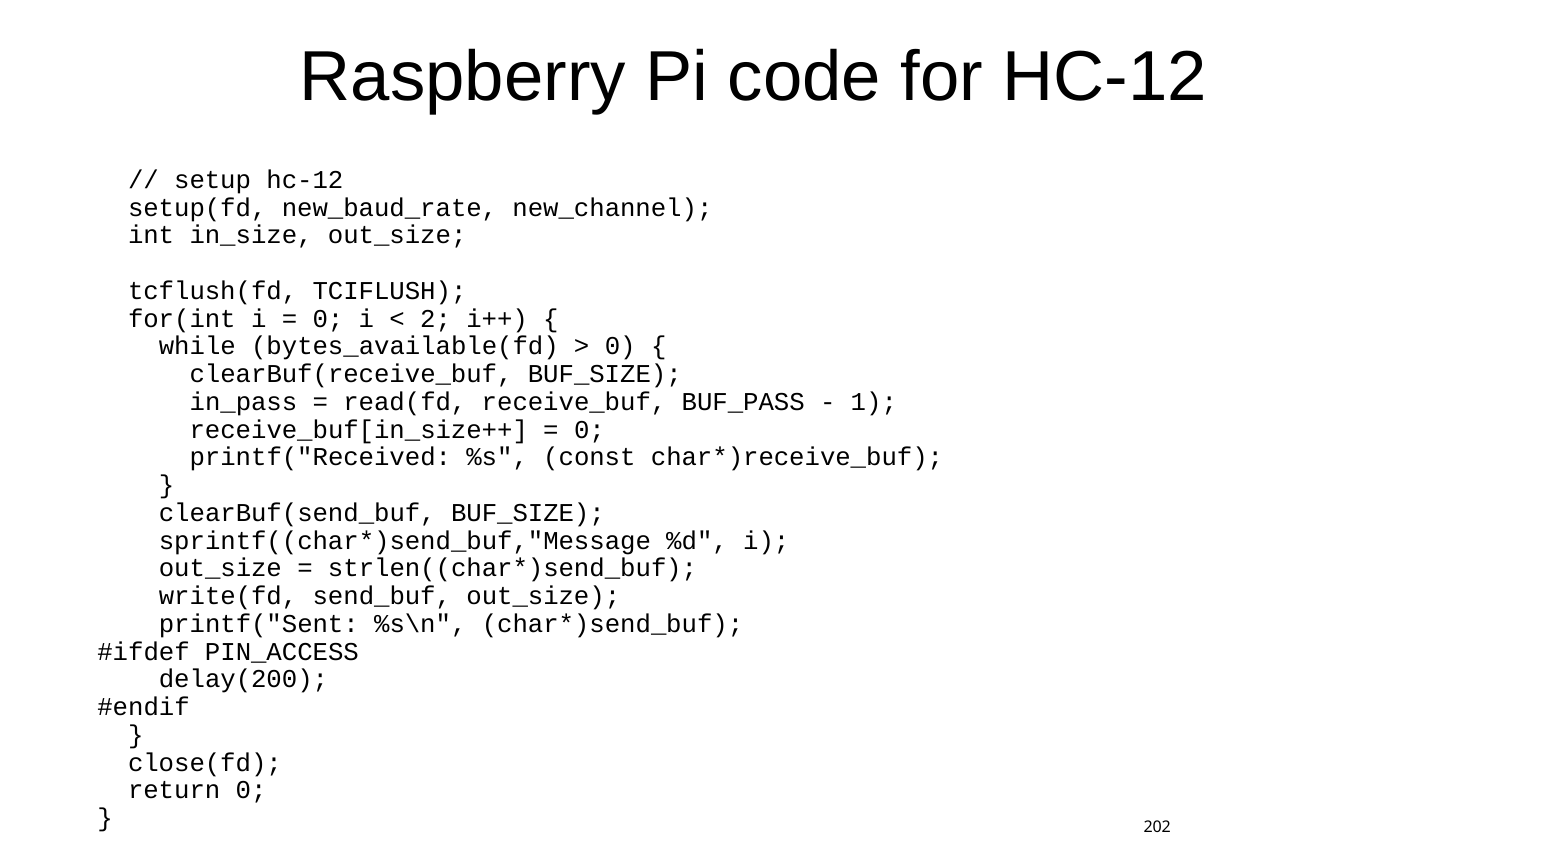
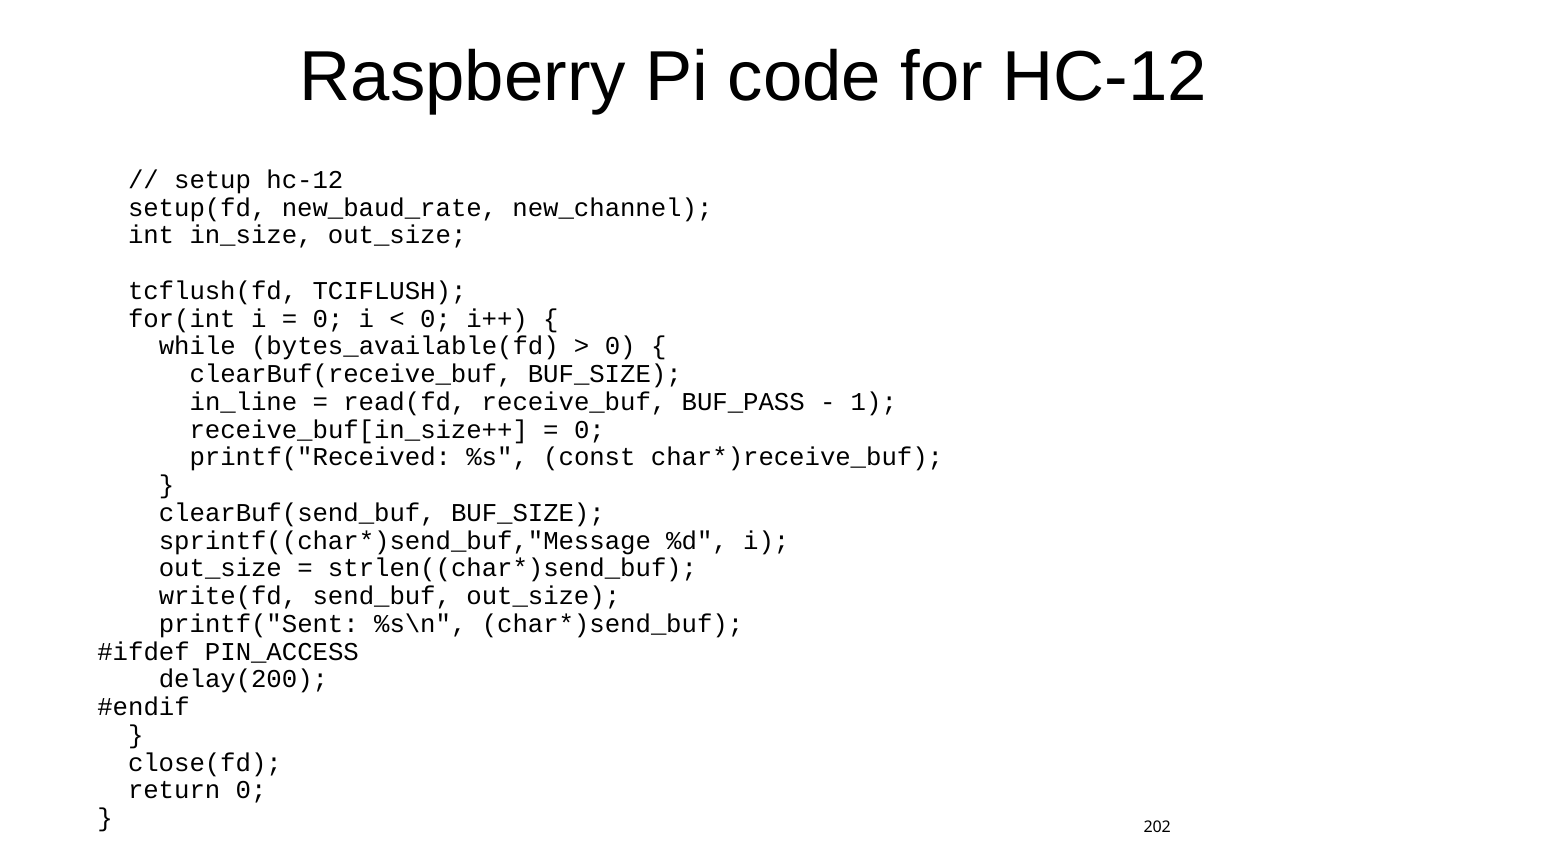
2 at (436, 319): 2 -> 0
in_pass: in_pass -> in_line
